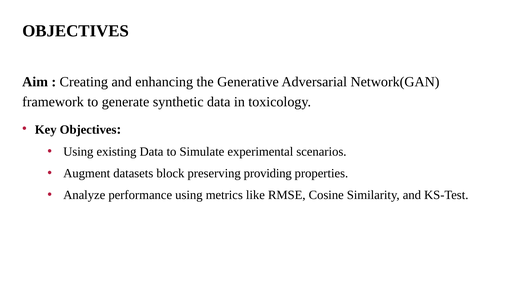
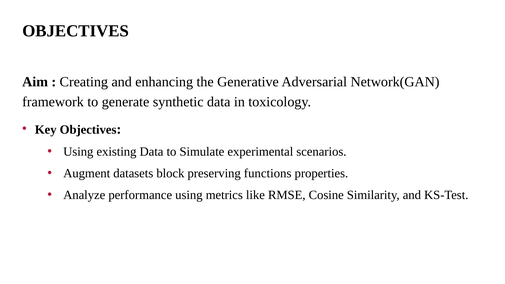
providing: providing -> functions
